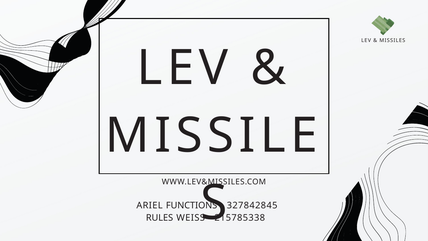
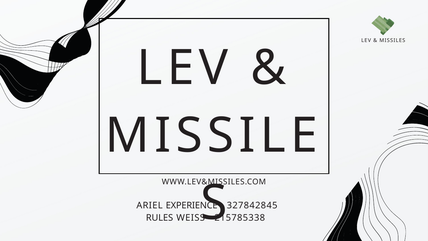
FUNCTIONS: FUNCTIONS -> EXPERIENCE
